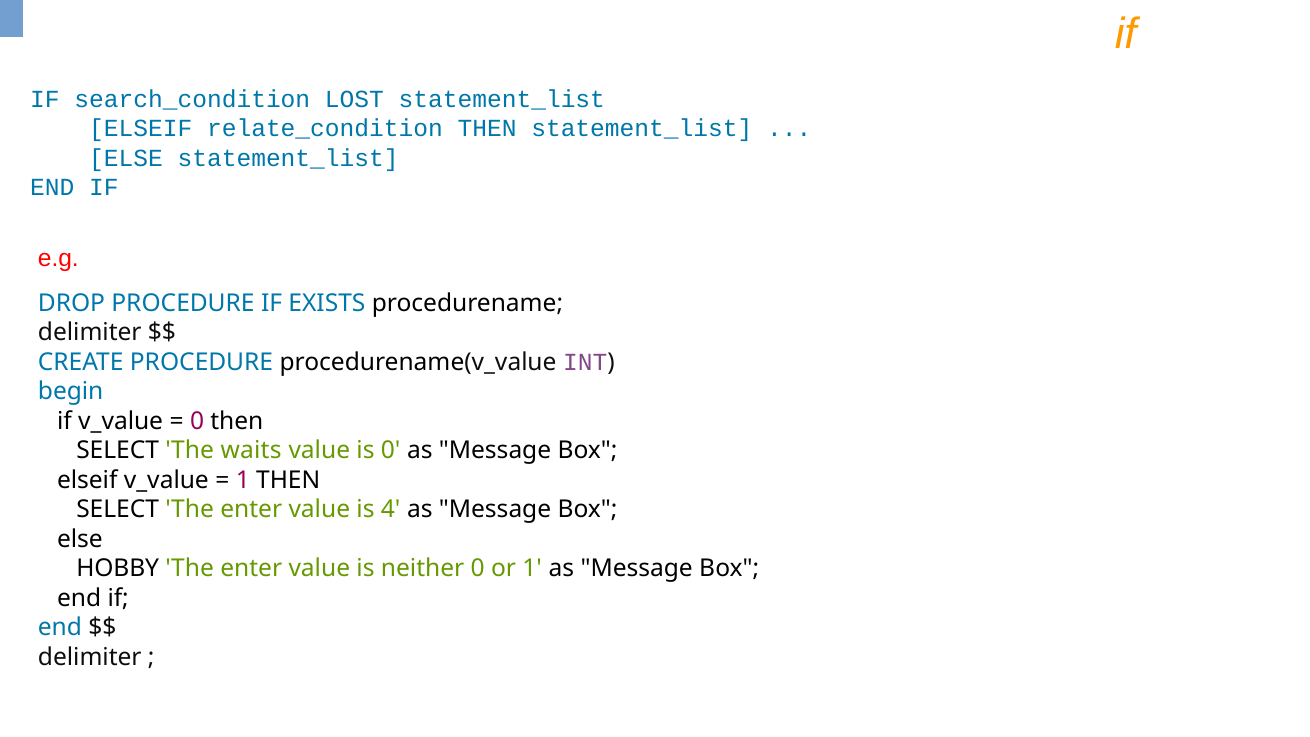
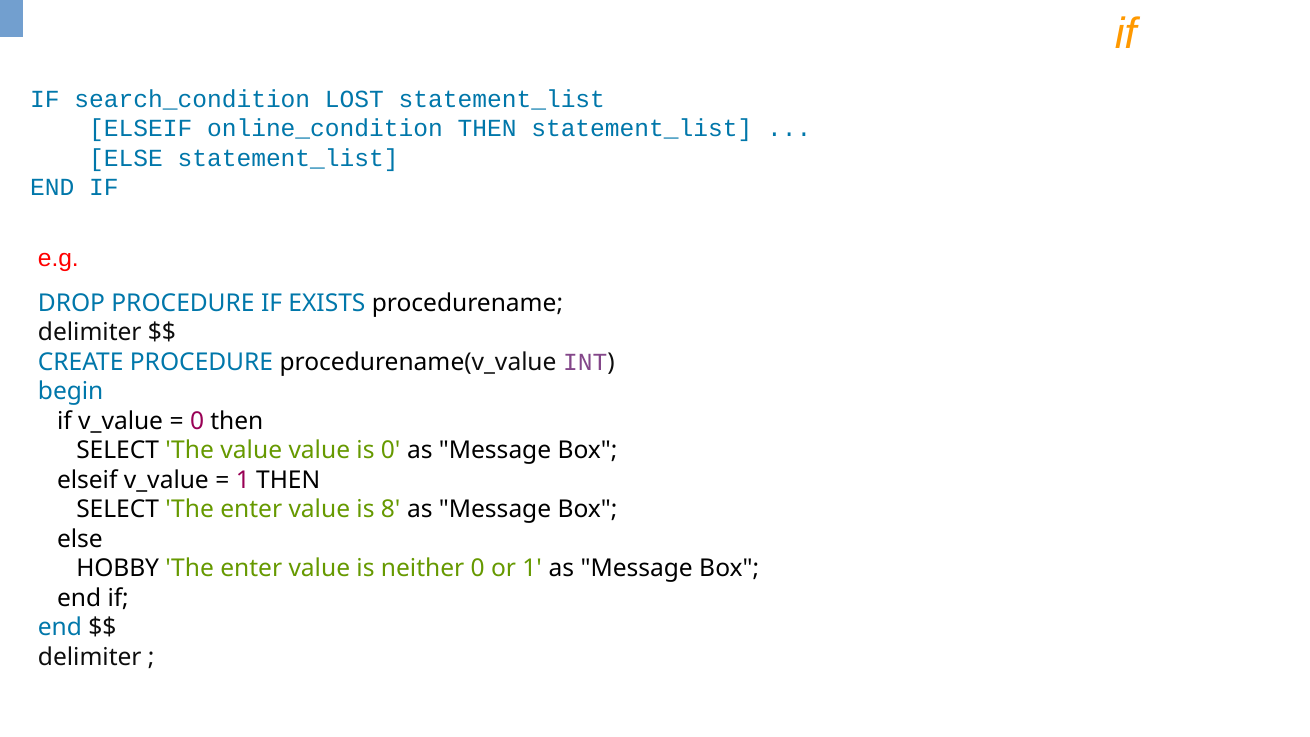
relate_condition: relate_condition -> online_condition
The waits: waits -> value
4: 4 -> 8
